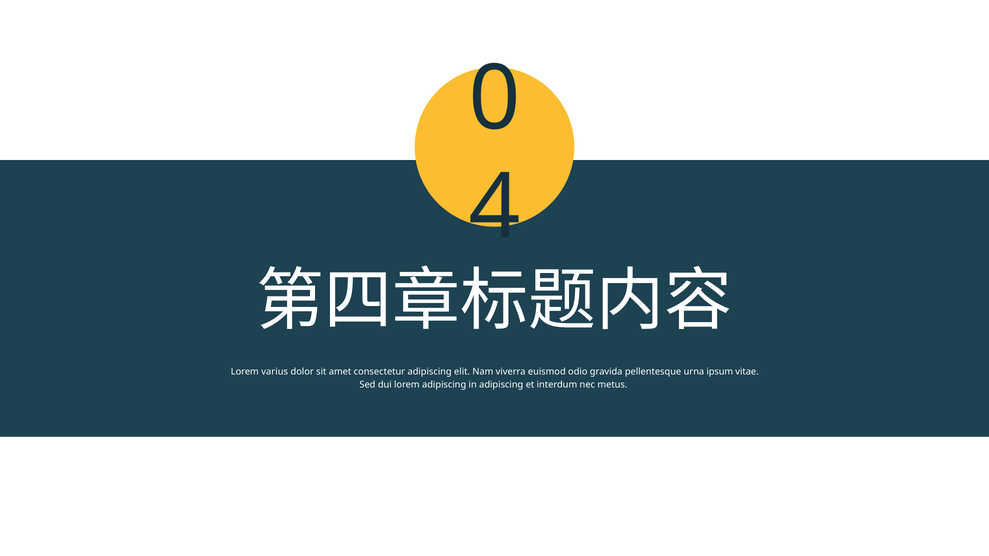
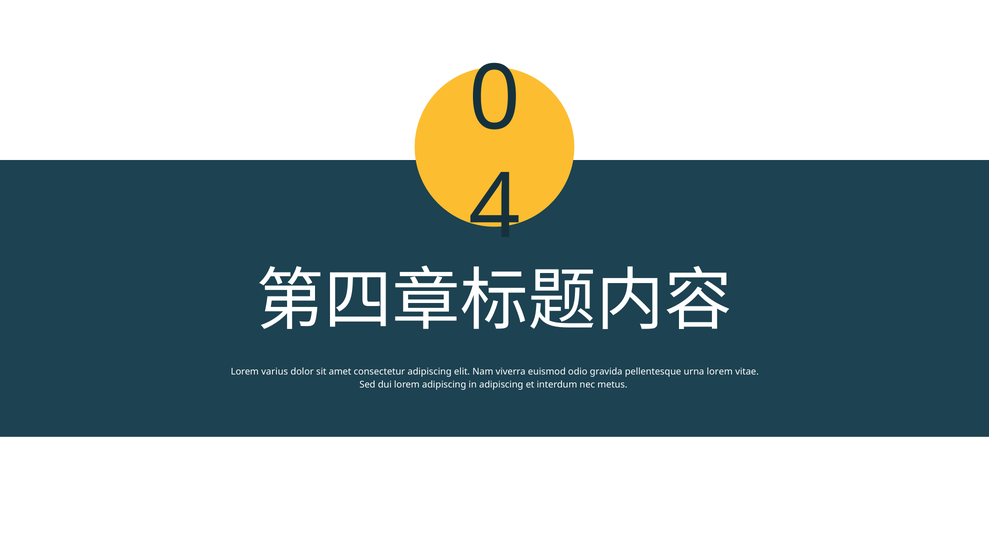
urna ipsum: ipsum -> lorem
